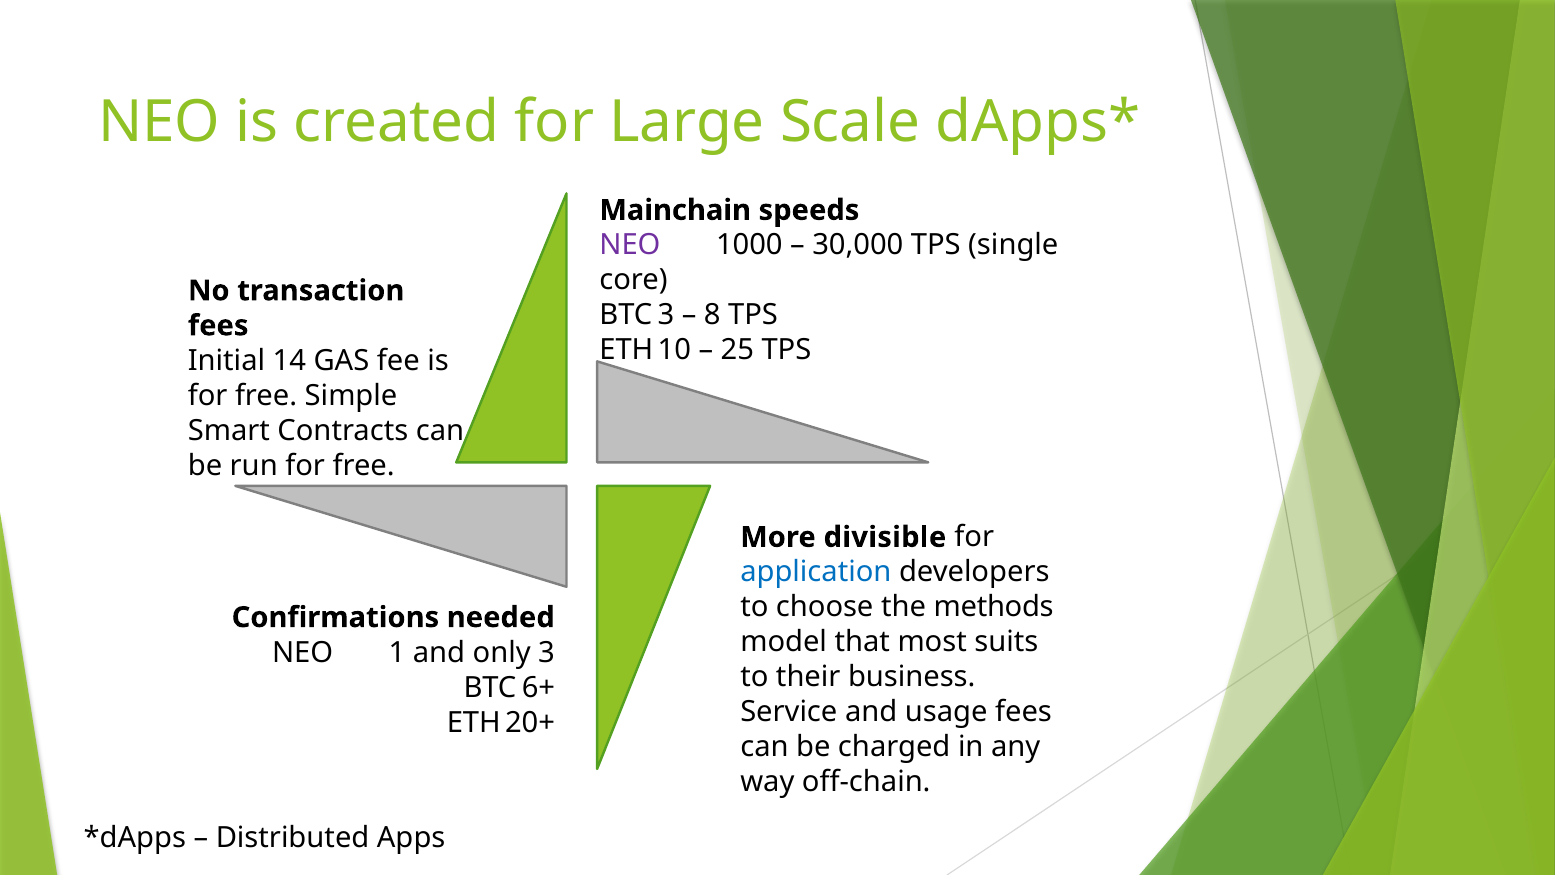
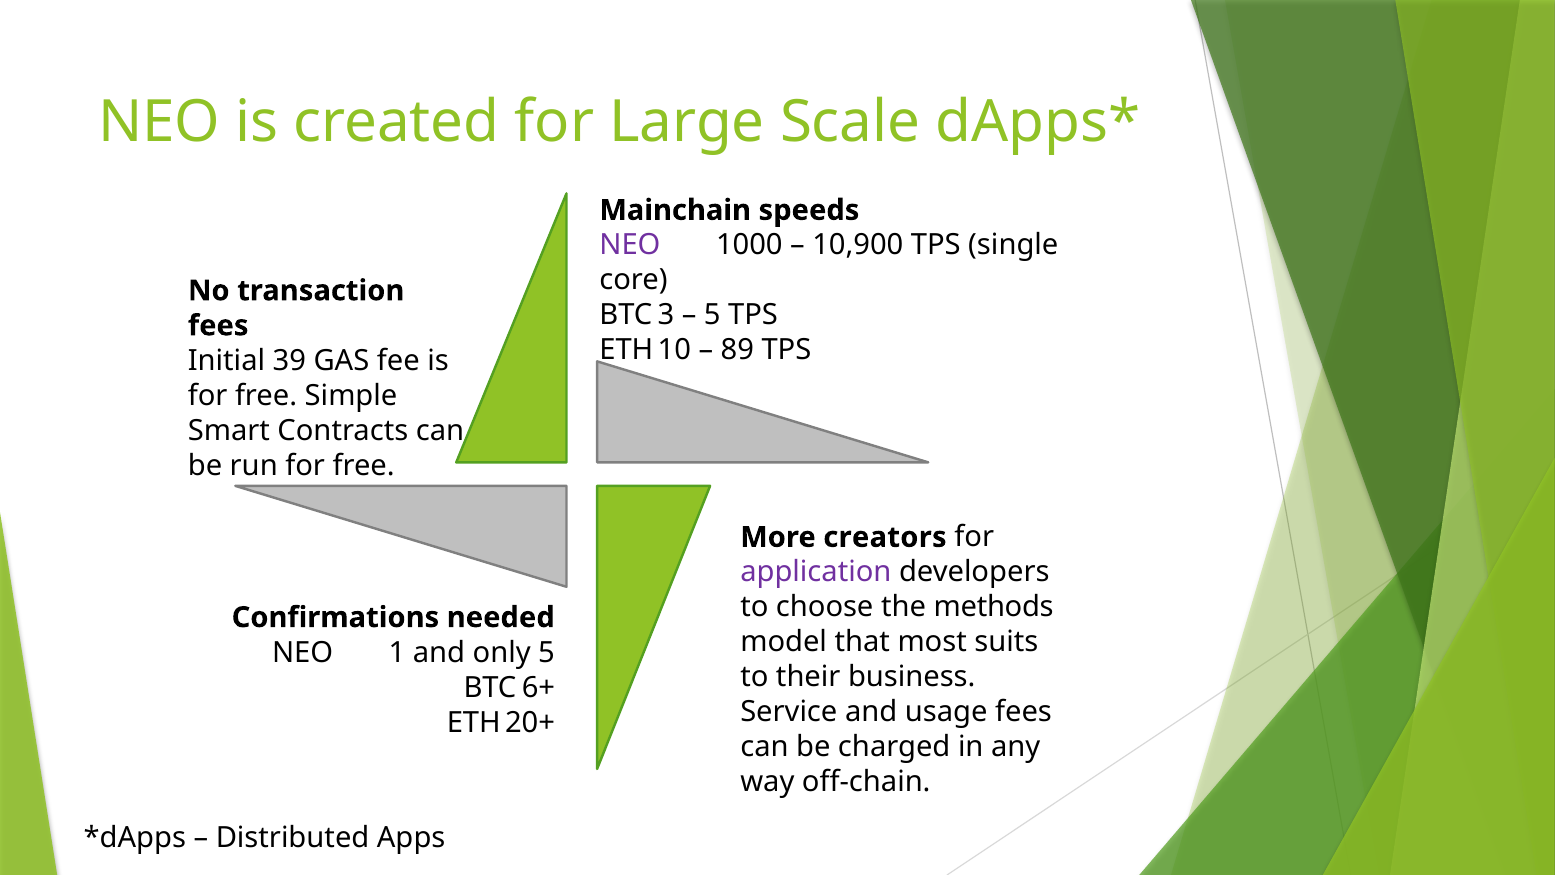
30,000: 30,000 -> 10,900
8 at (712, 315): 8 -> 5
25: 25 -> 89
14: 14 -> 39
divisible: divisible -> creators
application colour: blue -> purple
only 3: 3 -> 5
